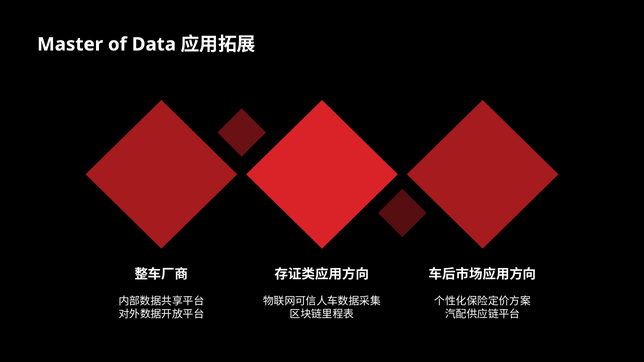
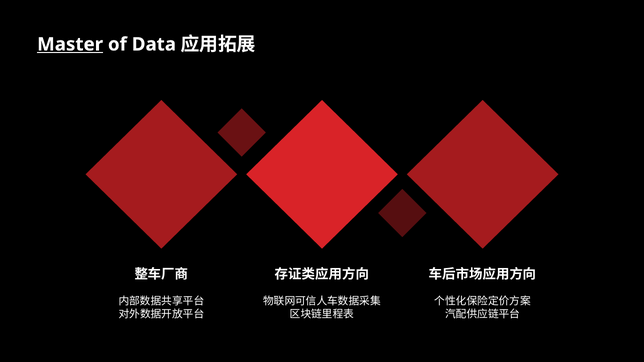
Master underline: none -> present
